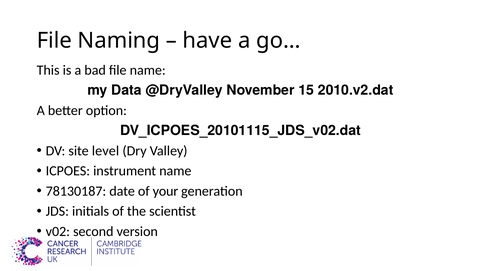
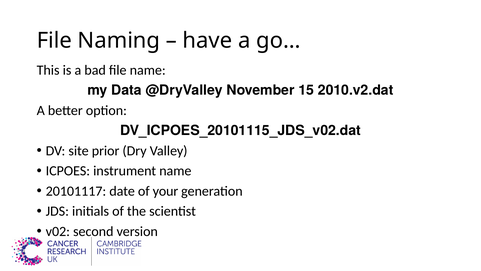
level: level -> prior
78130187: 78130187 -> 20101117
